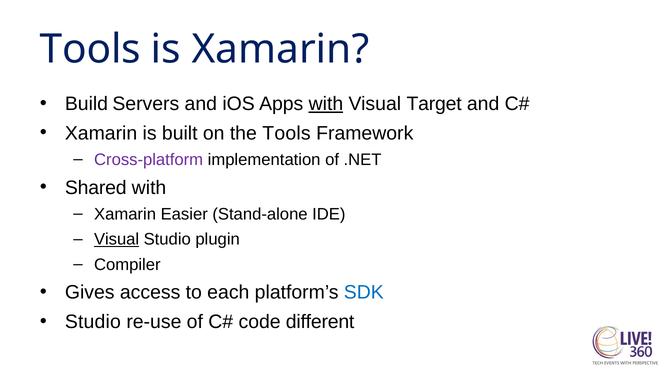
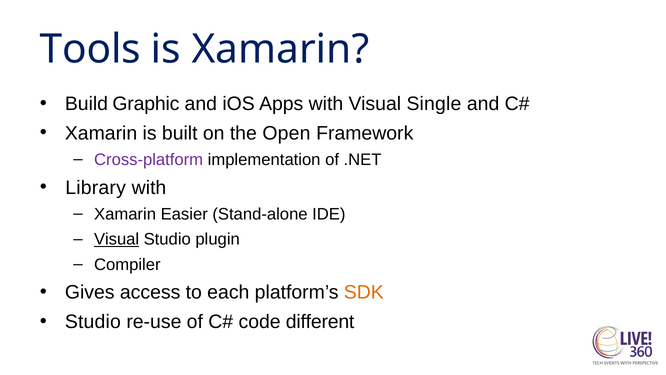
Servers: Servers -> Graphic
with at (326, 104) underline: present -> none
Target: Target -> Single
the Tools: Tools -> Open
Shared: Shared -> Library
SDK colour: blue -> orange
